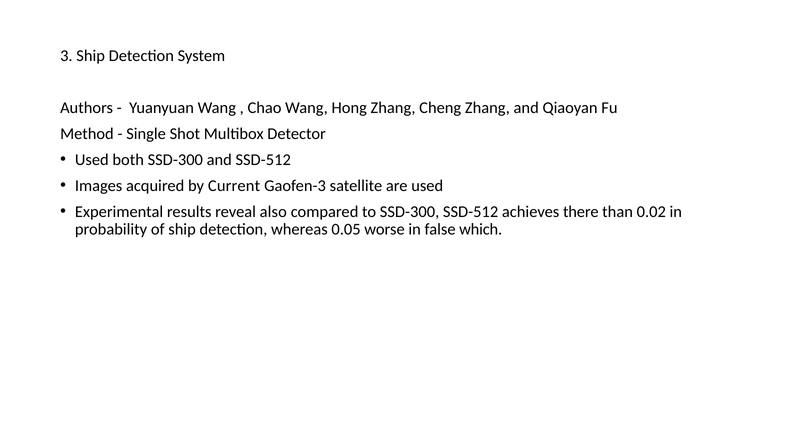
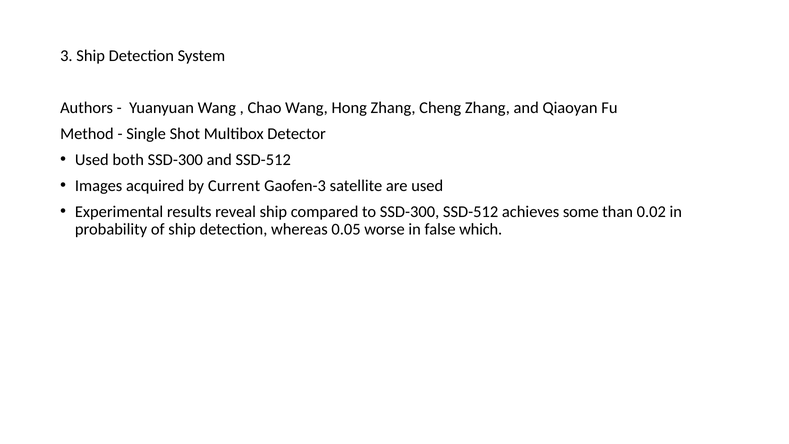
reveal also: also -> ship
there: there -> some
